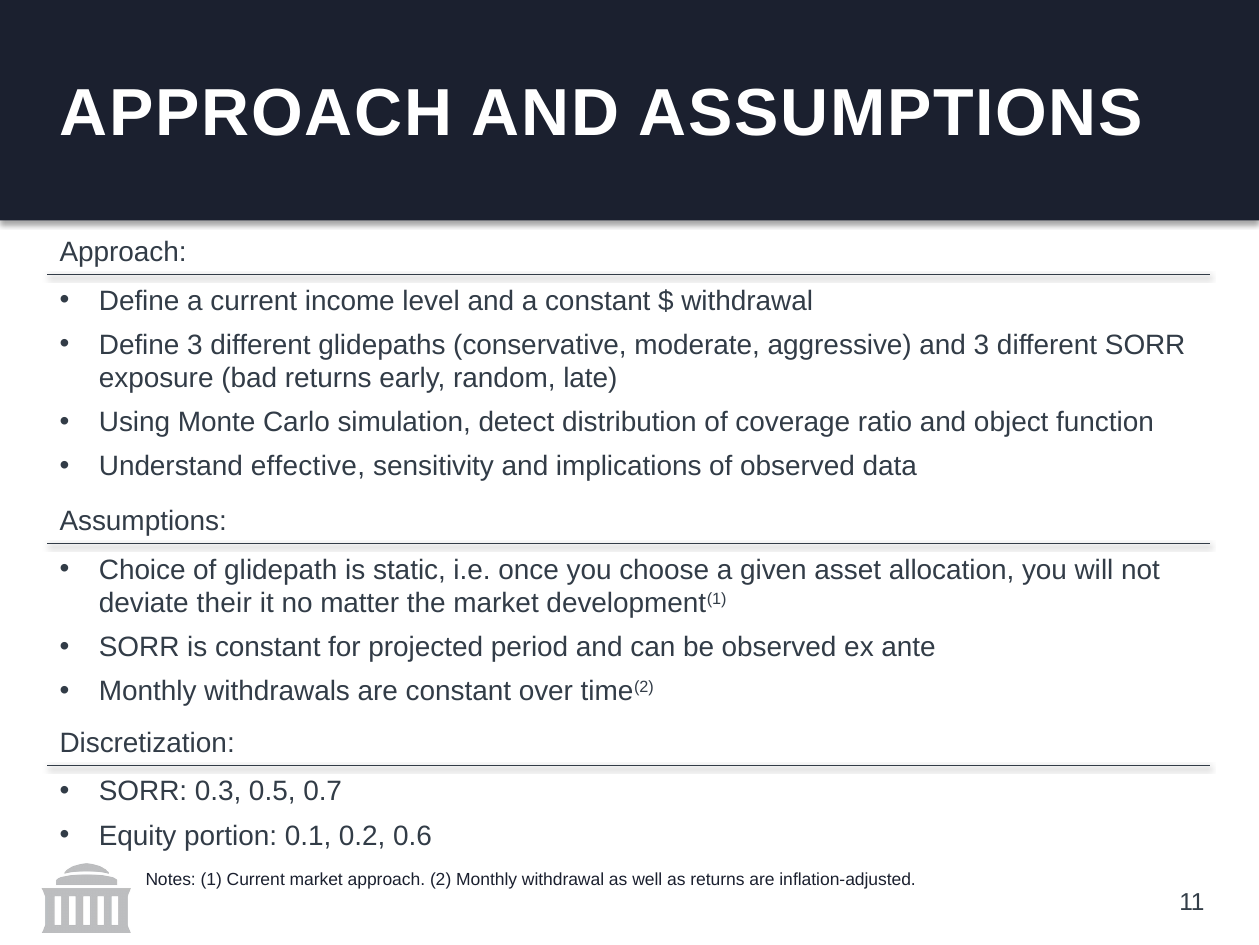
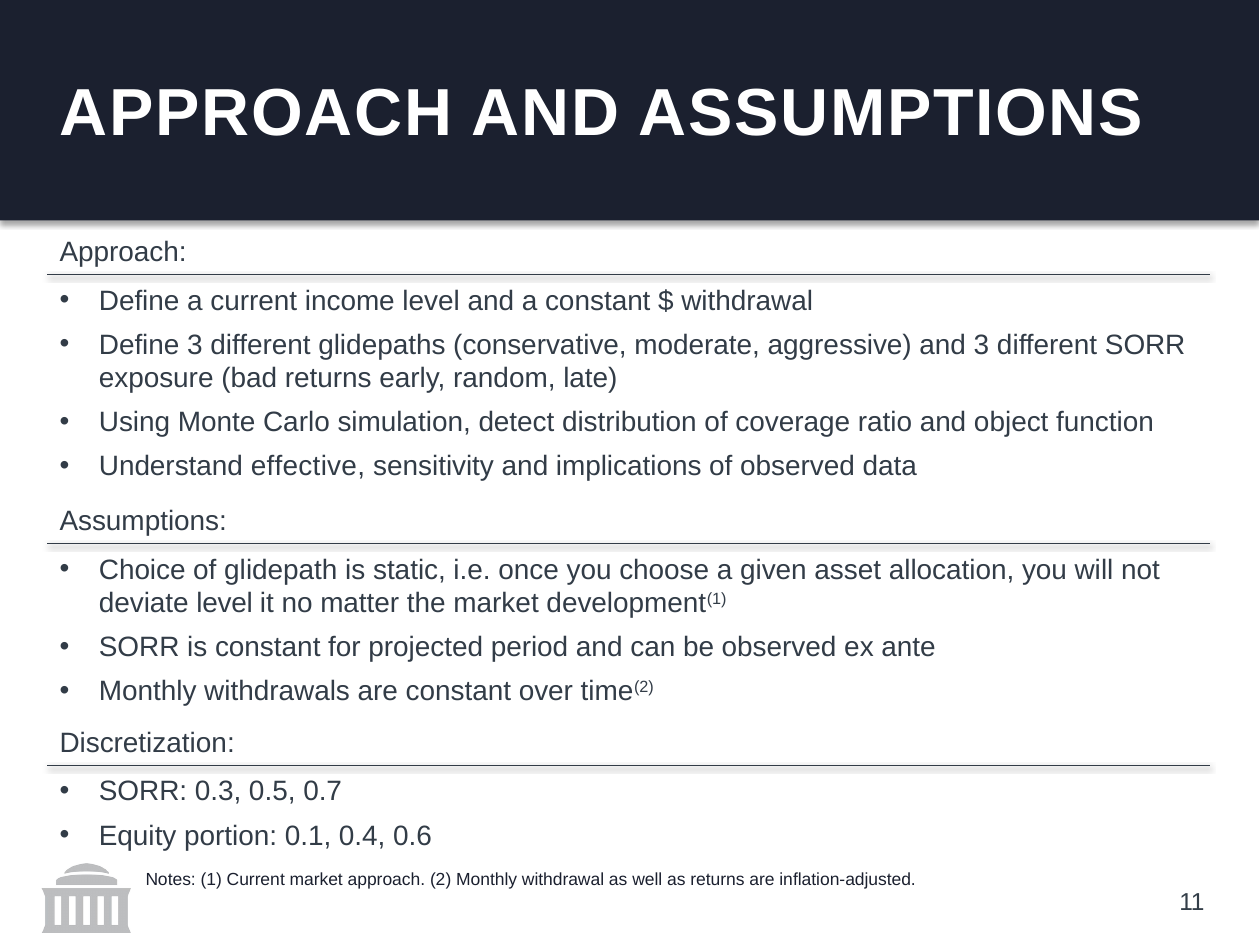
deviate their: their -> level
0.2: 0.2 -> 0.4
